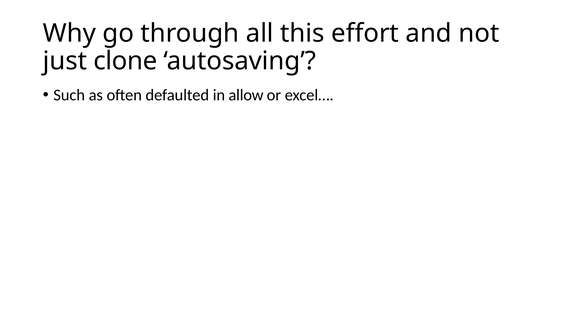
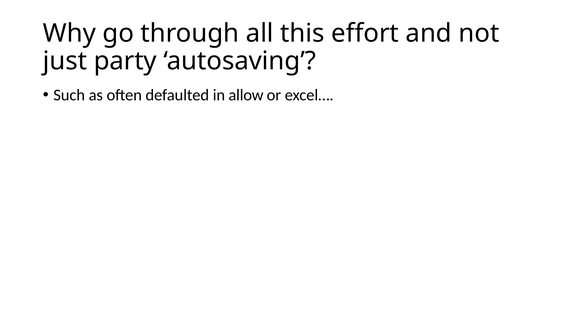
clone: clone -> party
